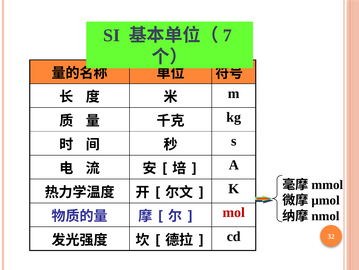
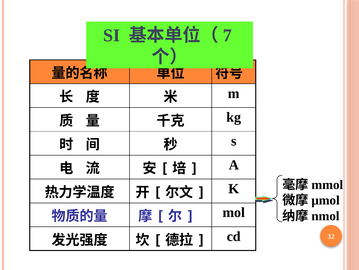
mol colour: red -> black
